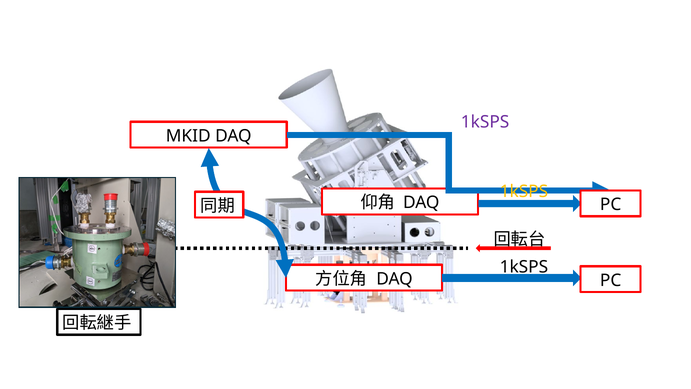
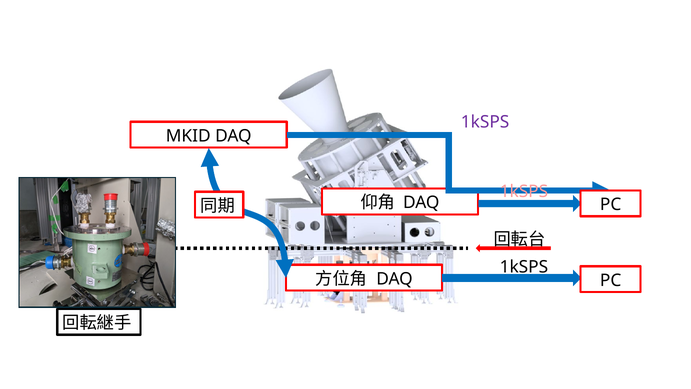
1kSPS at (524, 191) colour: yellow -> pink
